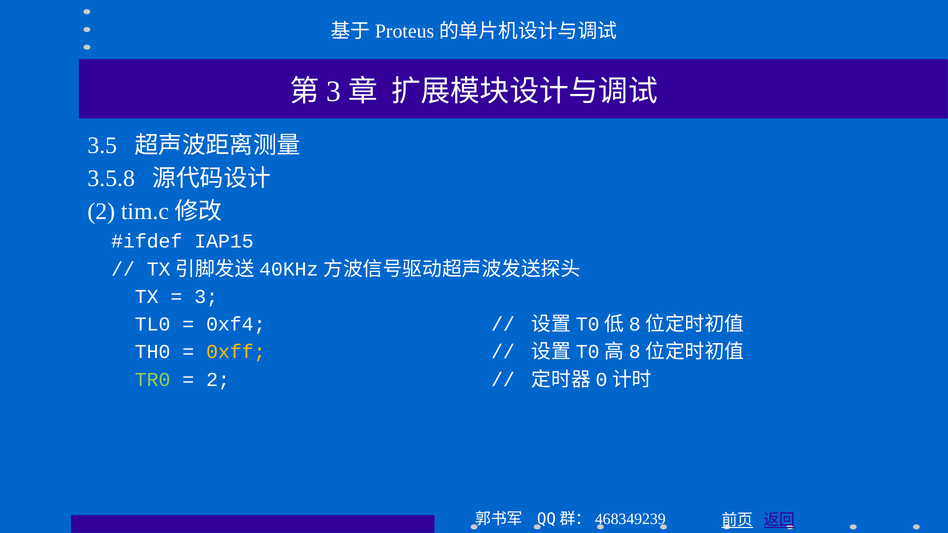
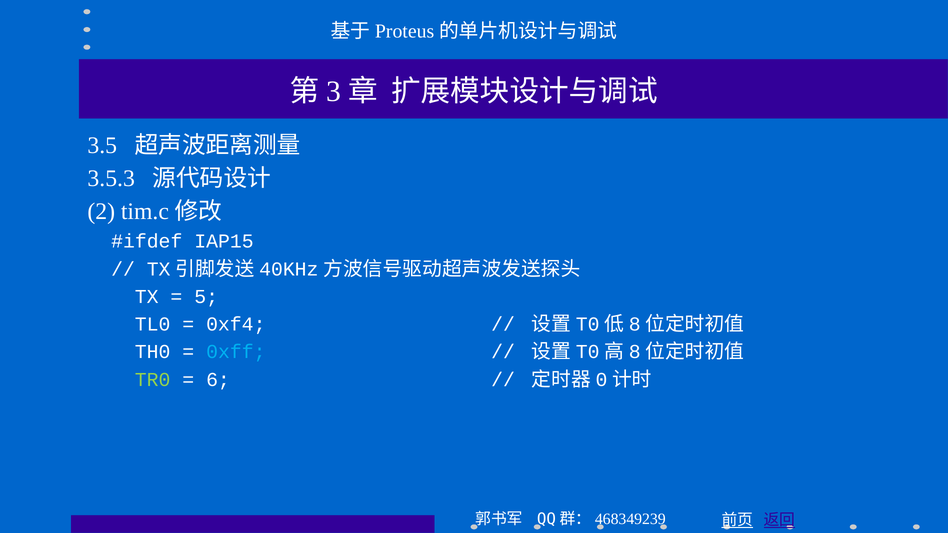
3.5.8: 3.5.8 -> 3.5.3
3 at (206, 297): 3 -> 5
0xff colour: yellow -> light blue
2 at (218, 380): 2 -> 6
